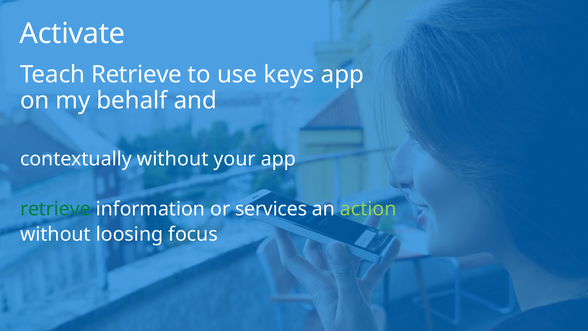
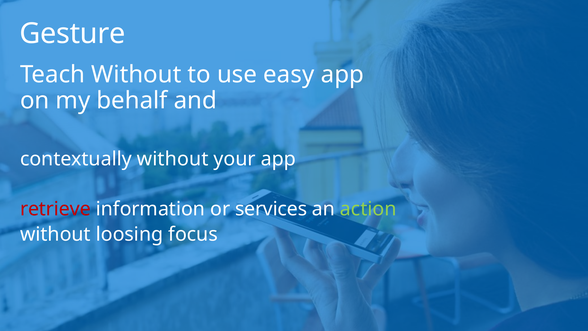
Activate: Activate -> Gesture
Teach Retrieve: Retrieve -> Without
keys: keys -> easy
retrieve at (55, 209) colour: green -> red
